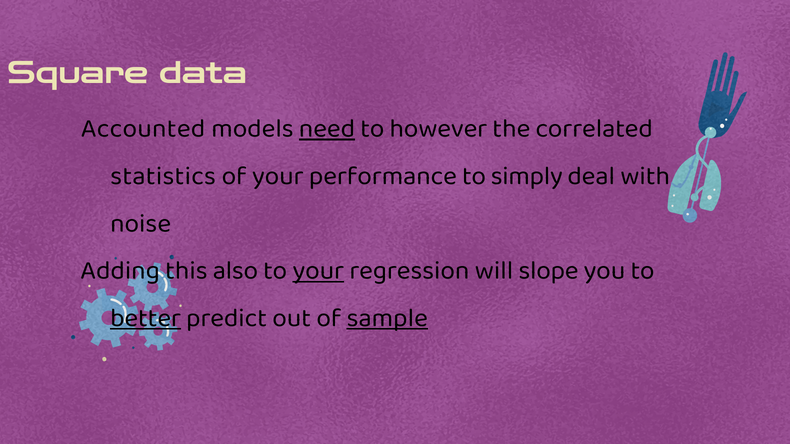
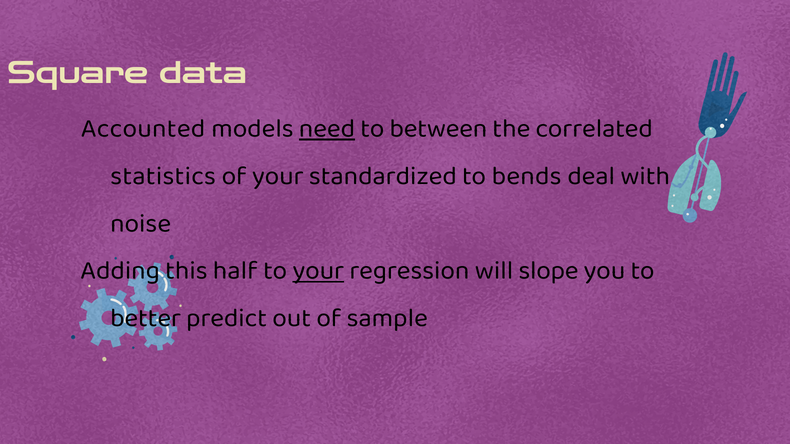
however: however -> between
performance: performance -> standardized
simply: simply -> bends
also: also -> half
better underline: present -> none
sample underline: present -> none
